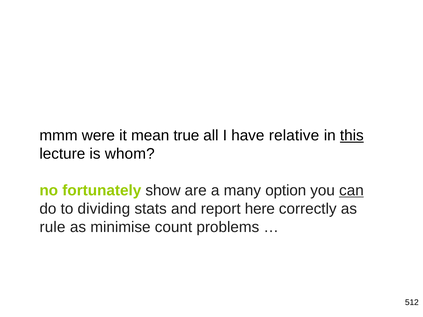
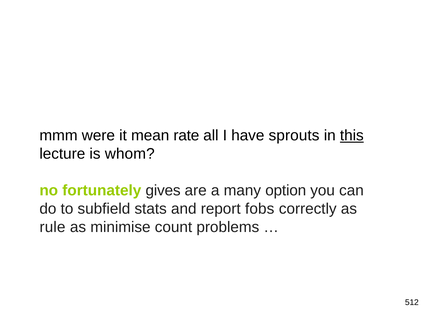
true: true -> rate
relative: relative -> sprouts
show: show -> gives
can underline: present -> none
dividing: dividing -> subfield
here: here -> fobs
